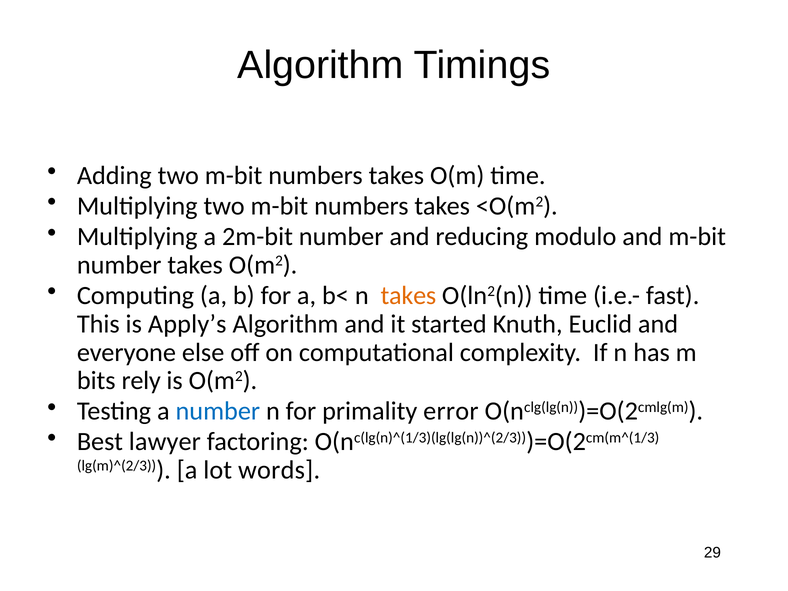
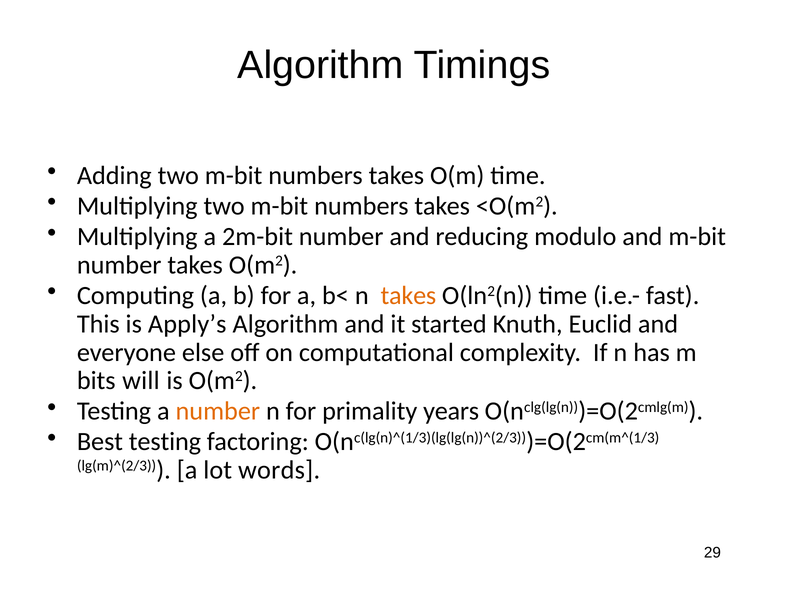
rely: rely -> will
number at (218, 411) colour: blue -> orange
error: error -> years
Best lawyer: lawyer -> testing
